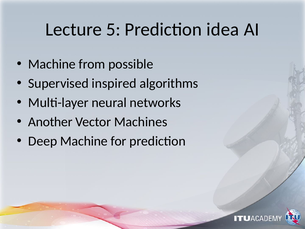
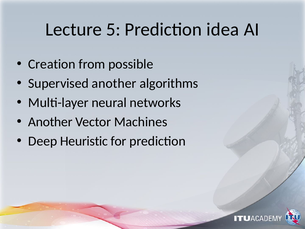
Machine at (52, 64): Machine -> Creation
Supervised inspired: inspired -> another
Deep Machine: Machine -> Heuristic
